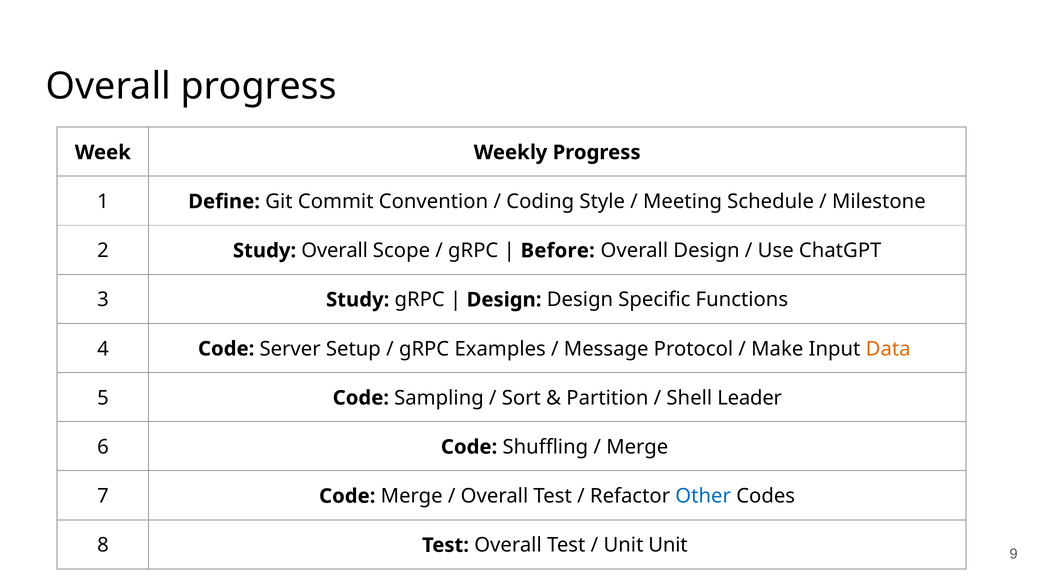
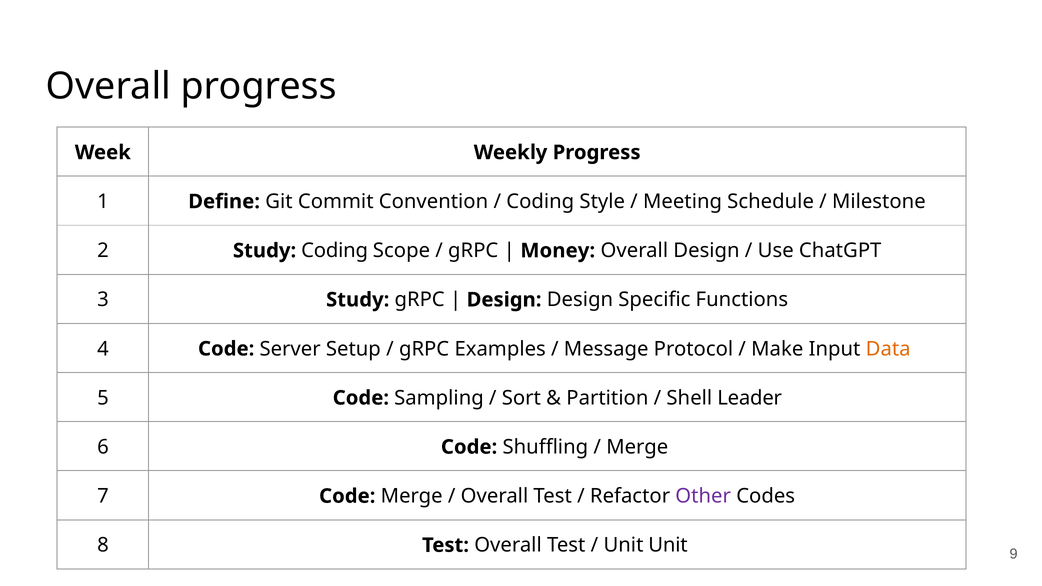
Study Overall: Overall -> Coding
Before: Before -> Money
Other colour: blue -> purple
